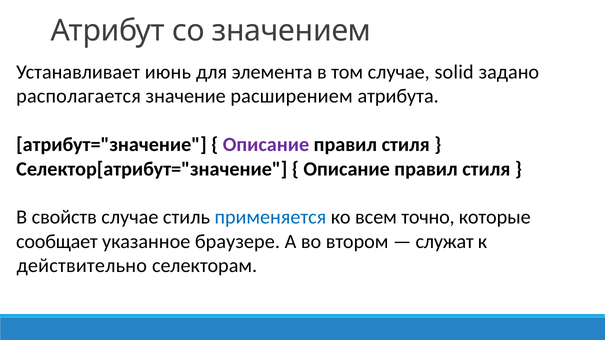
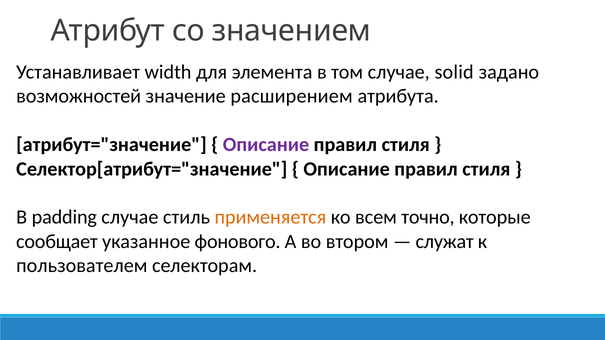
июнь: июнь -> width
располагается: располагается -> возможностей
свойств: свойств -> padding
применяется colour: blue -> orange
браузере: браузере -> фонового
действительно: действительно -> пользователем
